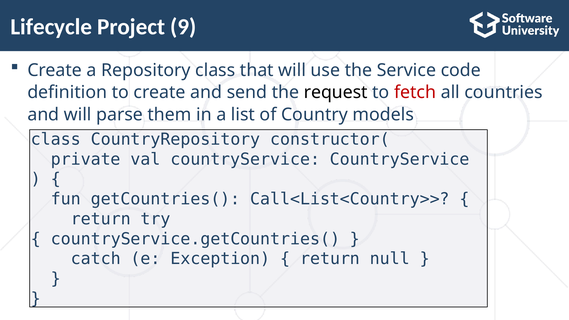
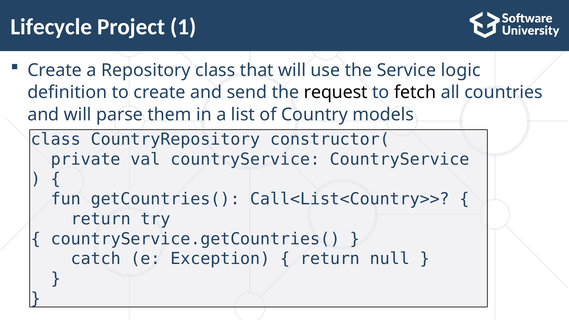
9: 9 -> 1
code: code -> logic
fetch colour: red -> black
